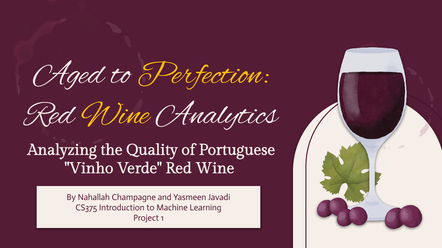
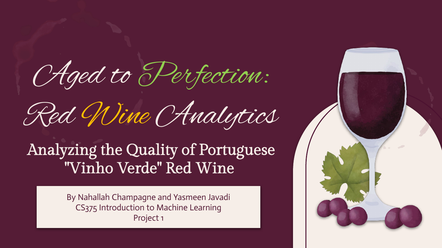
Perfection colour: yellow -> light green
